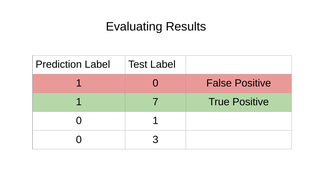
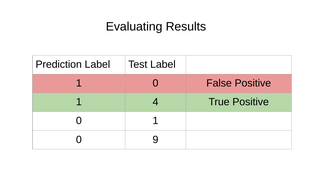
7: 7 -> 4
3: 3 -> 9
